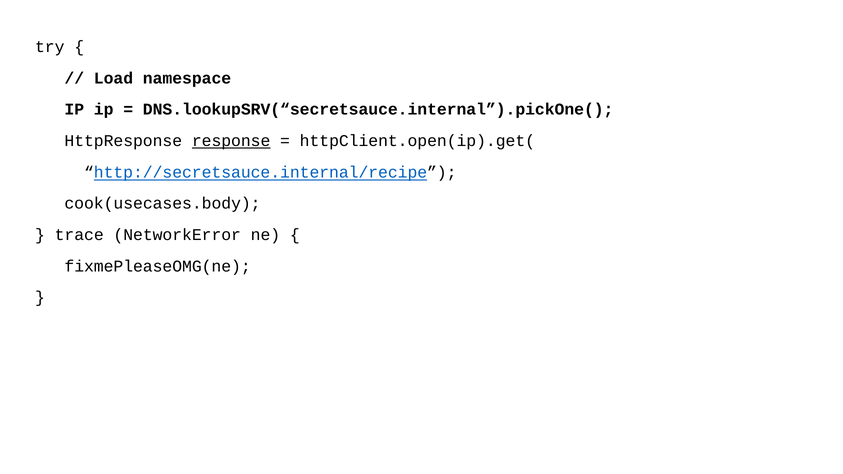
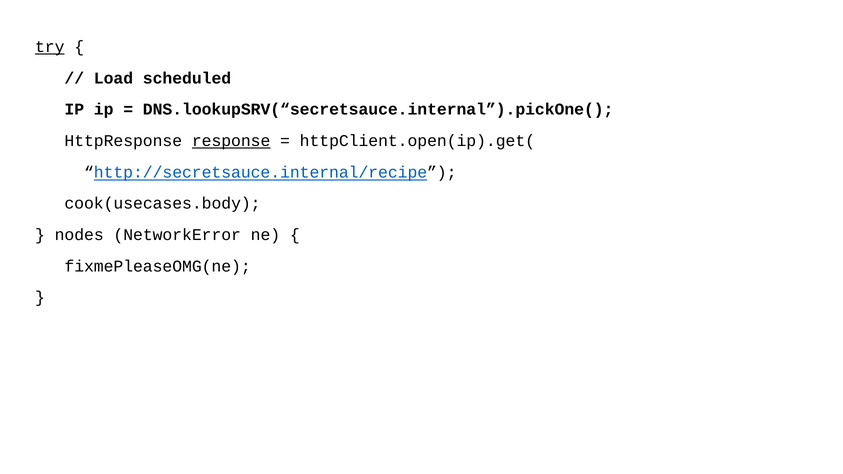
try underline: none -> present
namespace: namespace -> scheduled
trace: trace -> nodes
